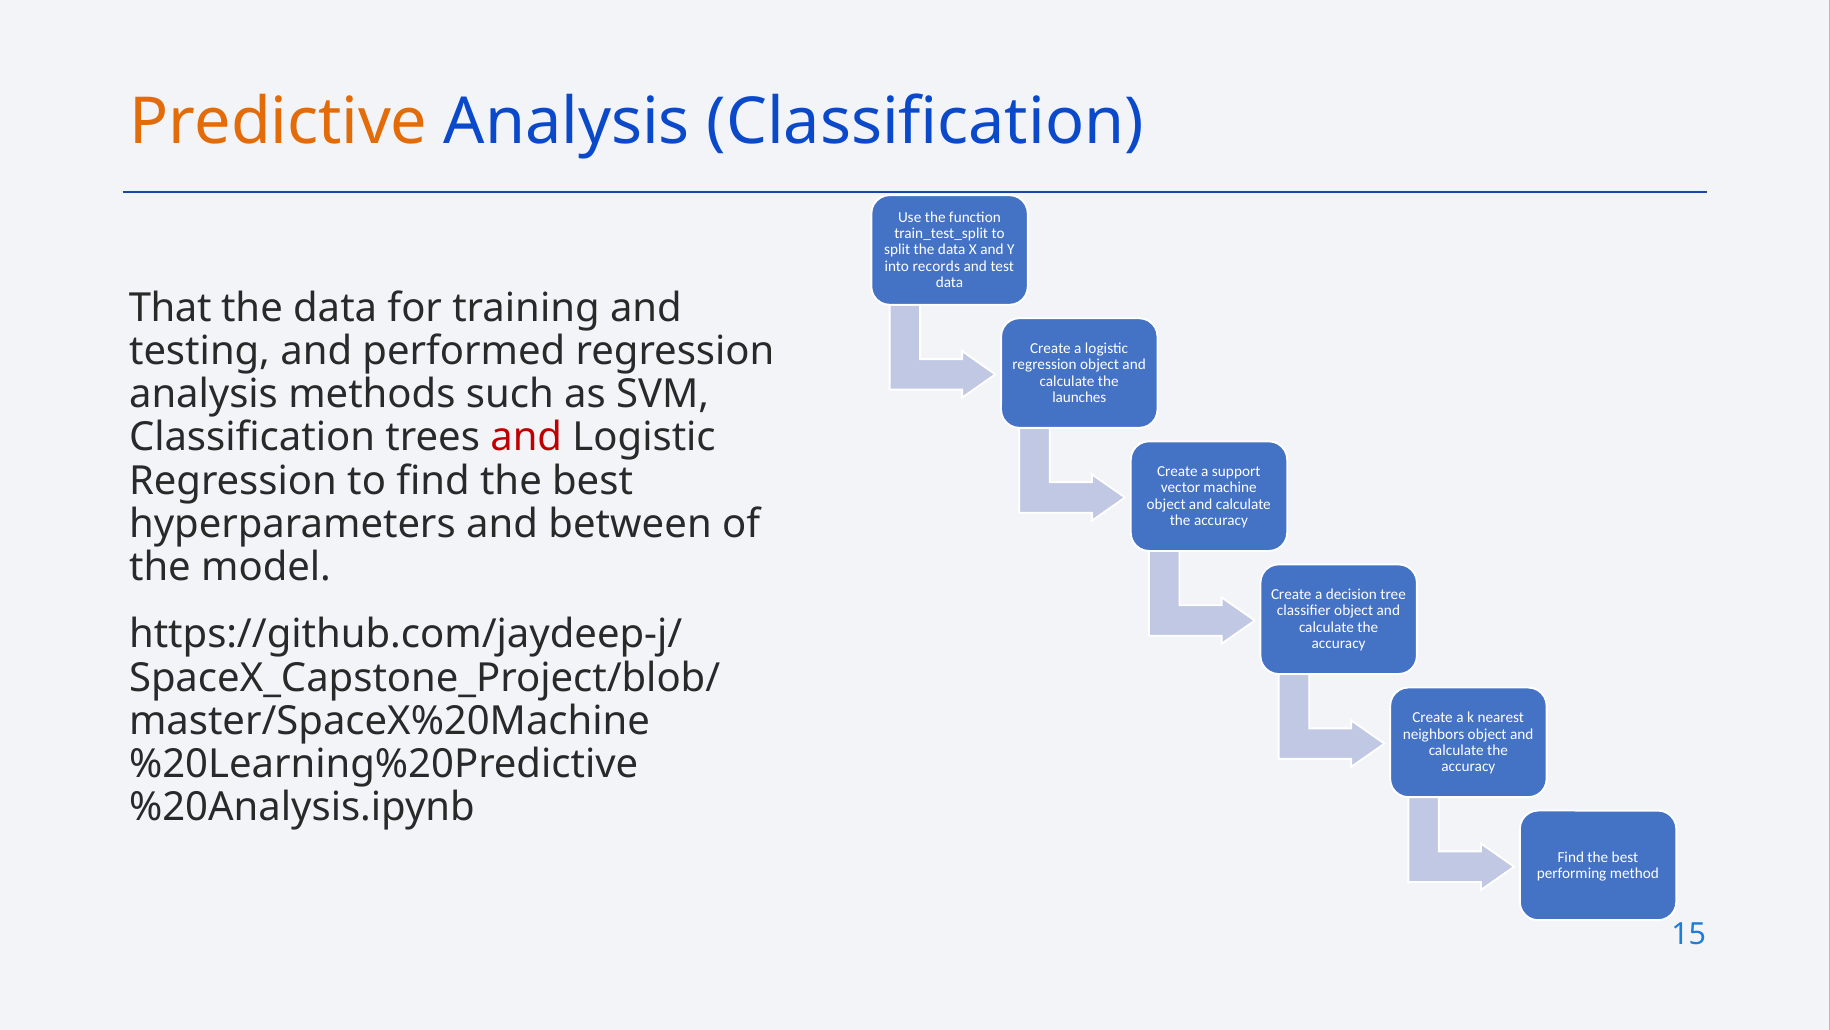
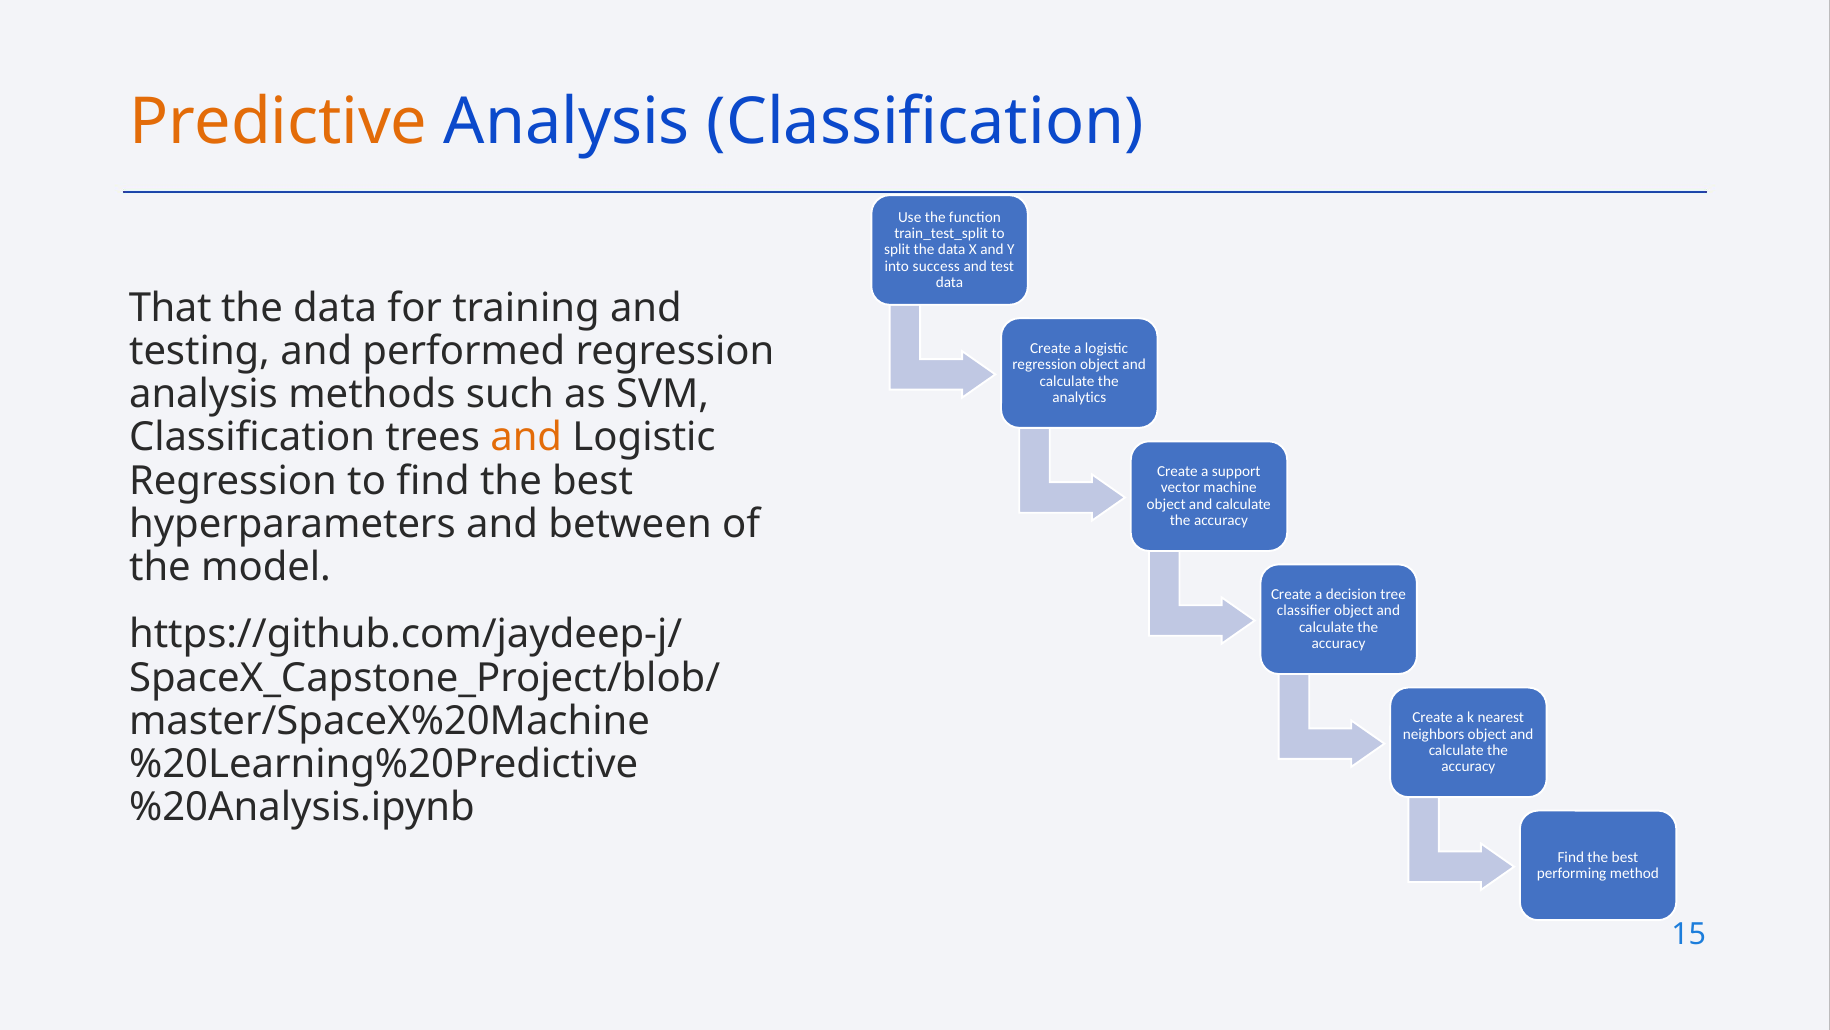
records: records -> success
launches: launches -> analytics
and at (526, 437) colour: red -> orange
